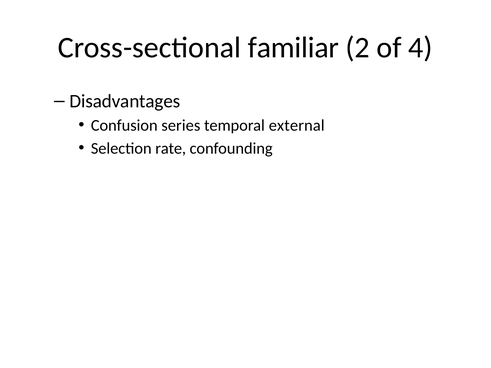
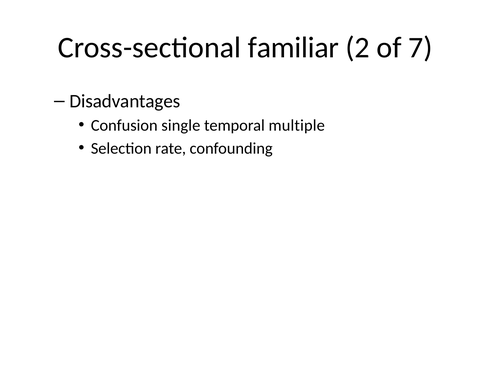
4: 4 -> 7
series: series -> single
external: external -> multiple
